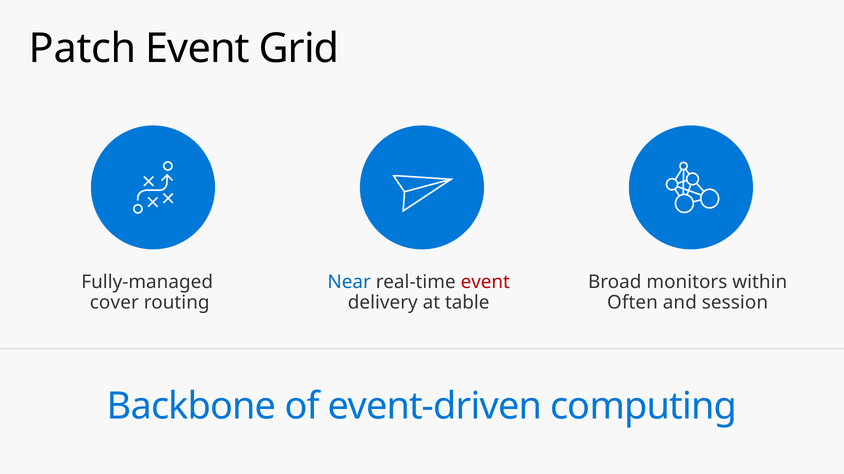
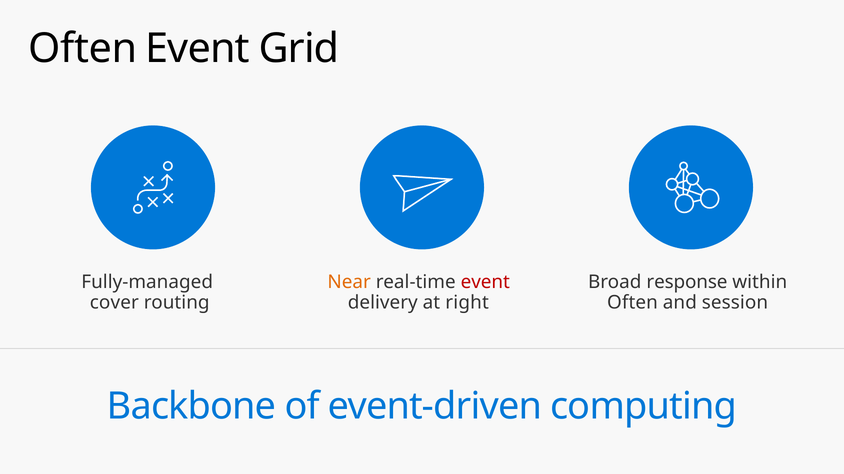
Patch at (83, 48): Patch -> Often
Near colour: blue -> orange
monitors: monitors -> response
table: table -> right
